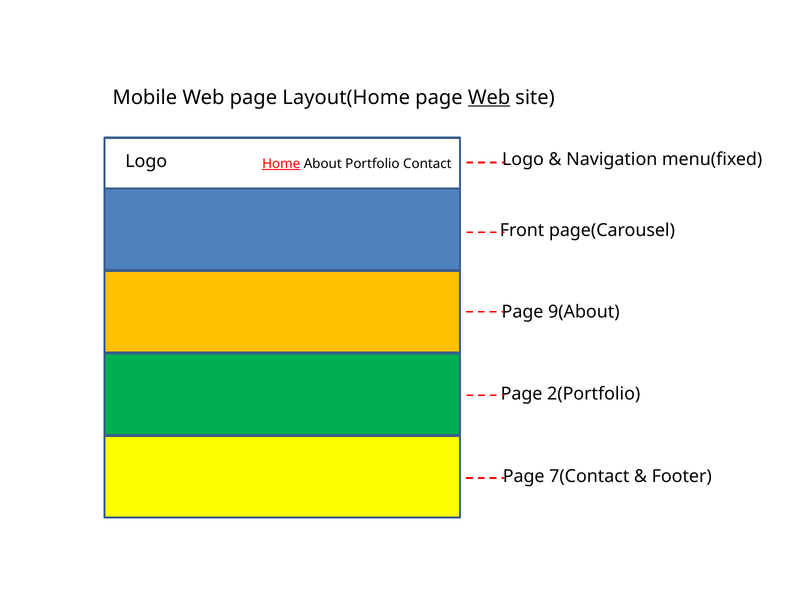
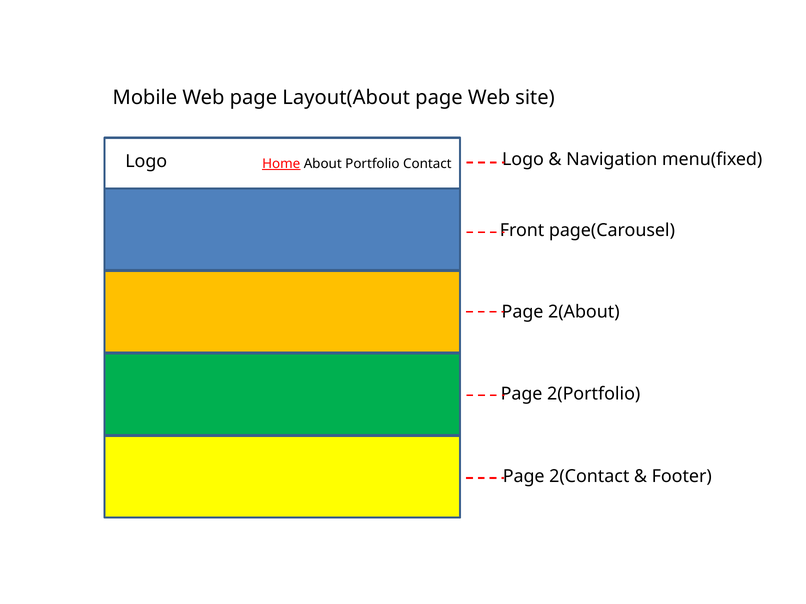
Layout(Home: Layout(Home -> Layout(About
Web at (489, 98) underline: present -> none
9(About: 9(About -> 2(About
7(Contact: 7(Contact -> 2(Contact
